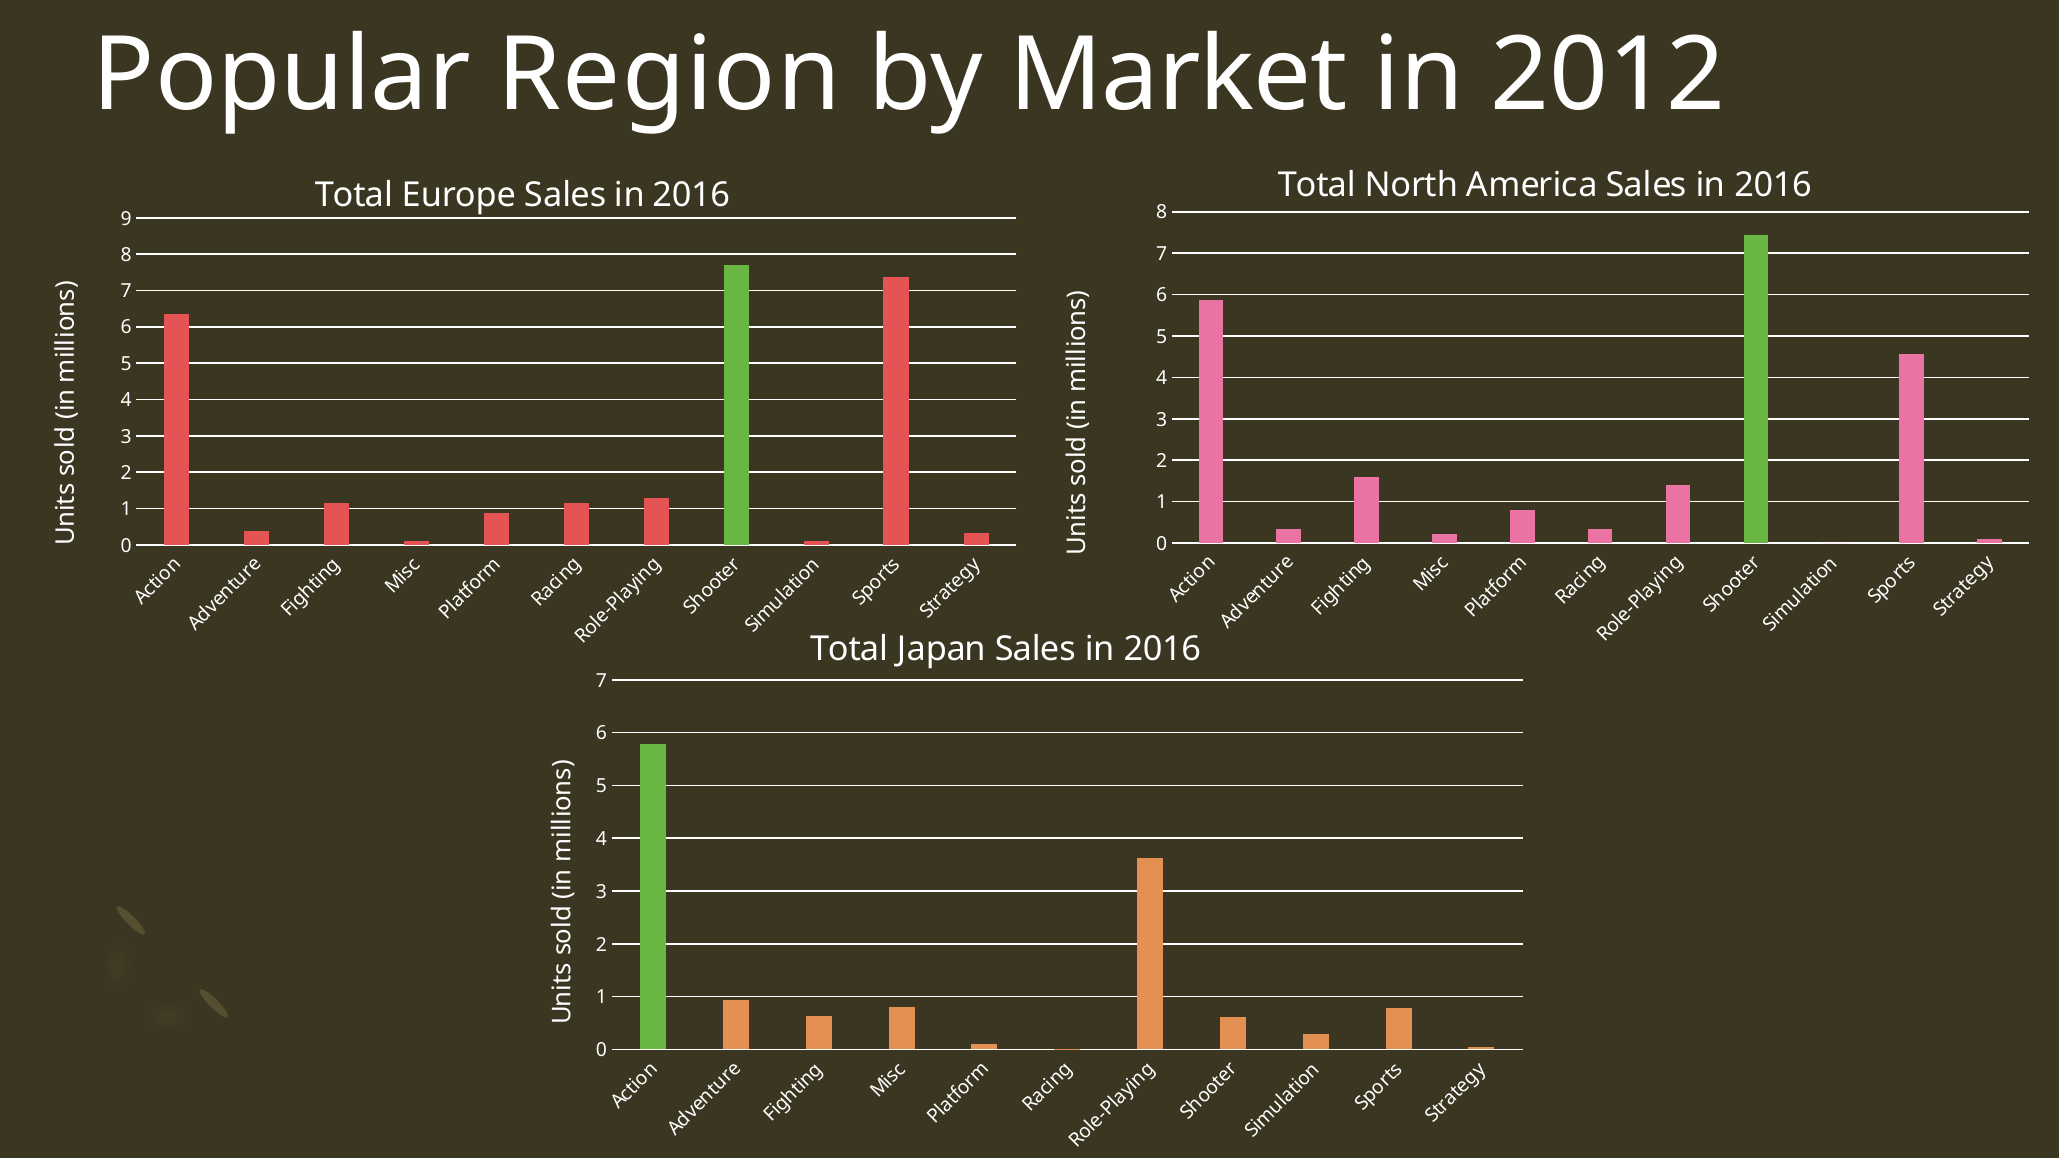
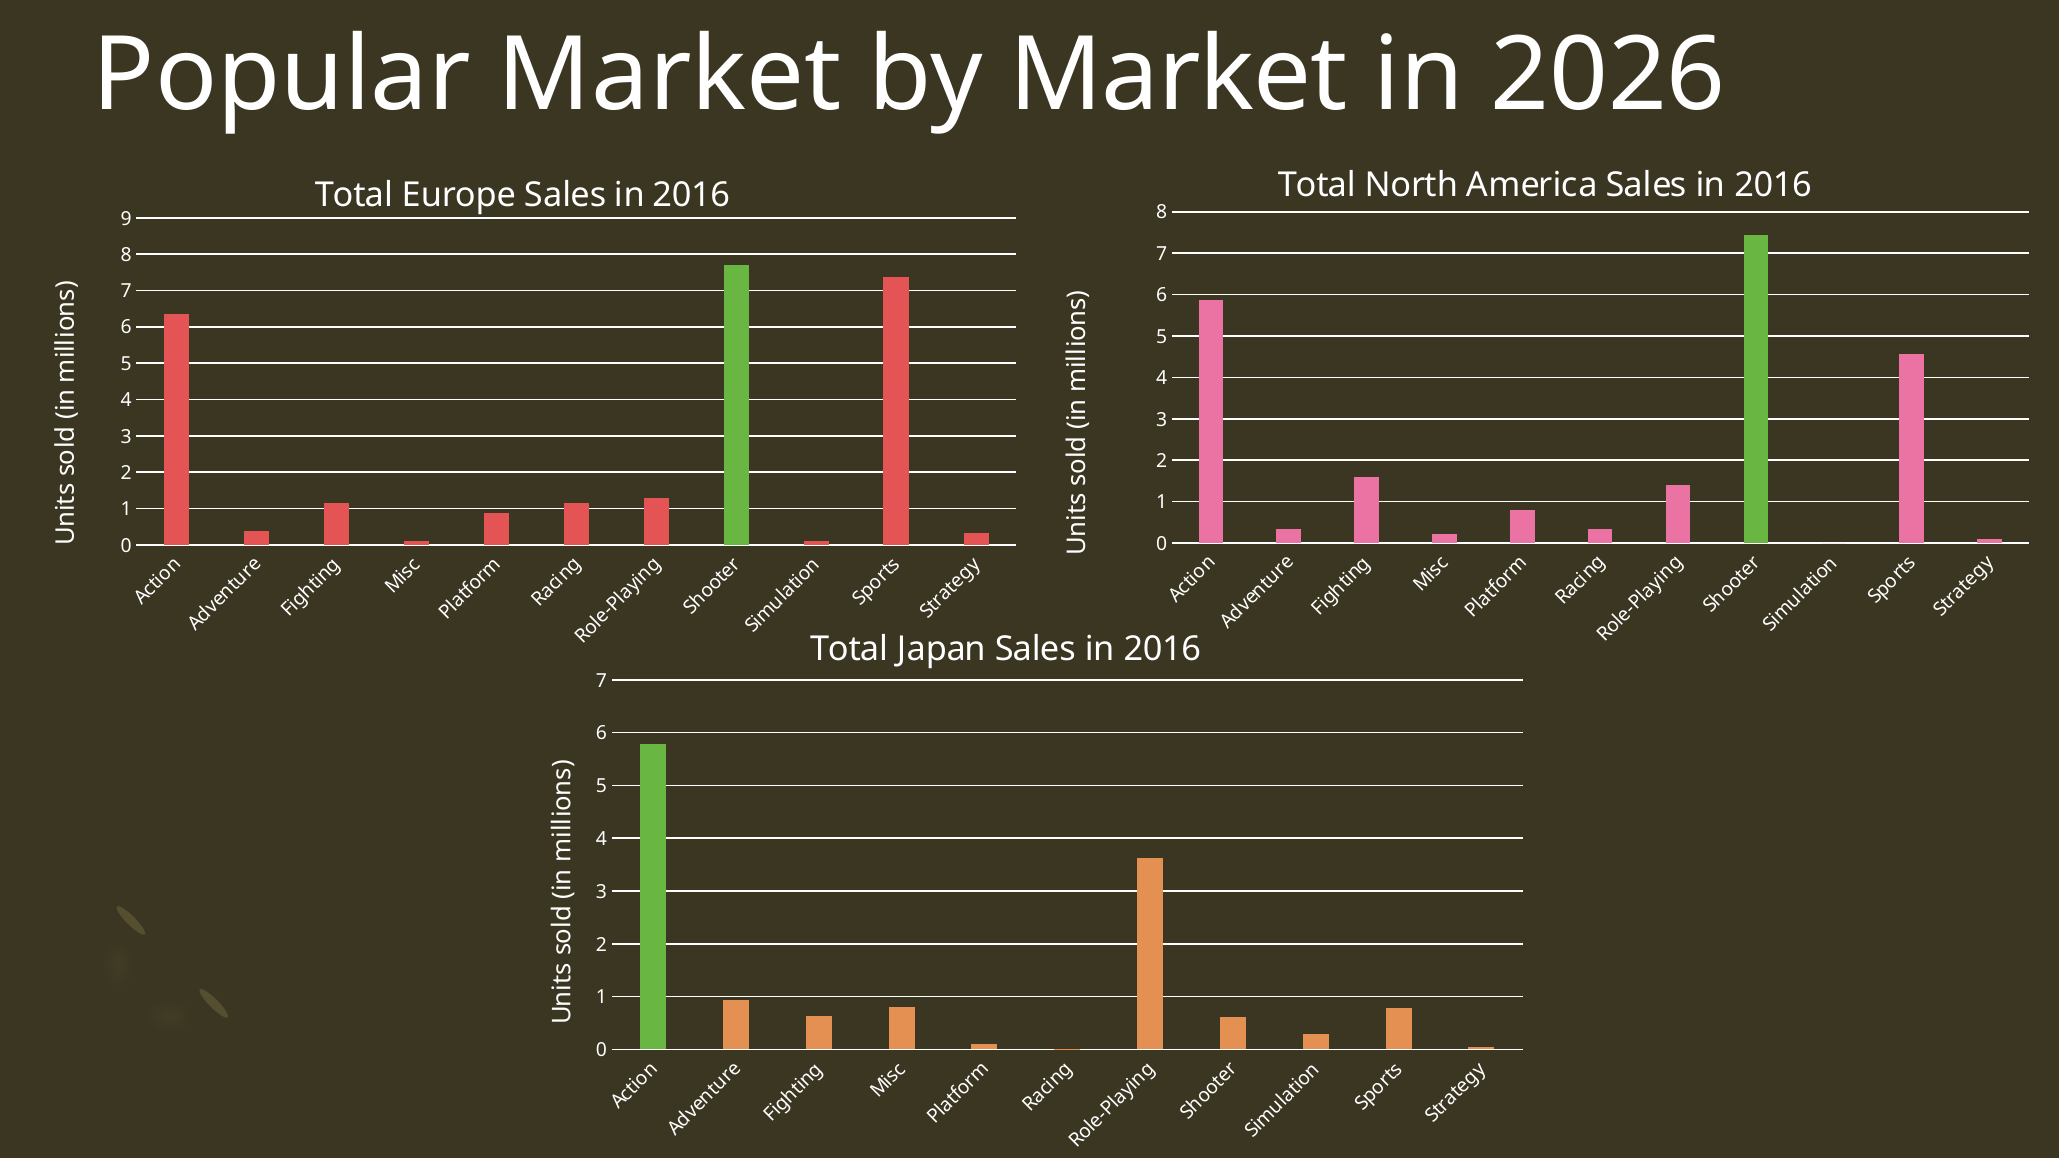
Popular Region: Region -> Market
2012: 2012 -> 2026
